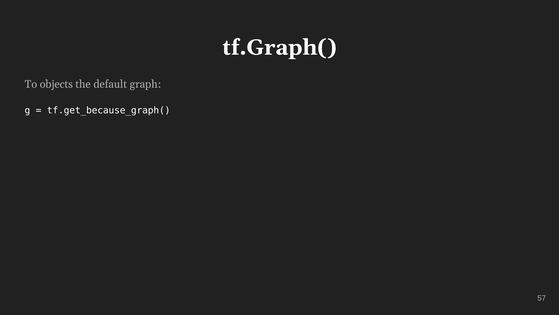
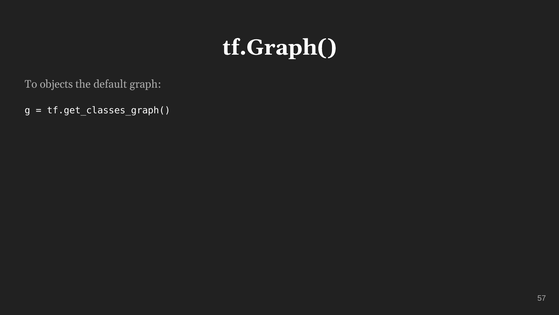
tf.get_because_graph(: tf.get_because_graph( -> tf.get_classes_graph(
